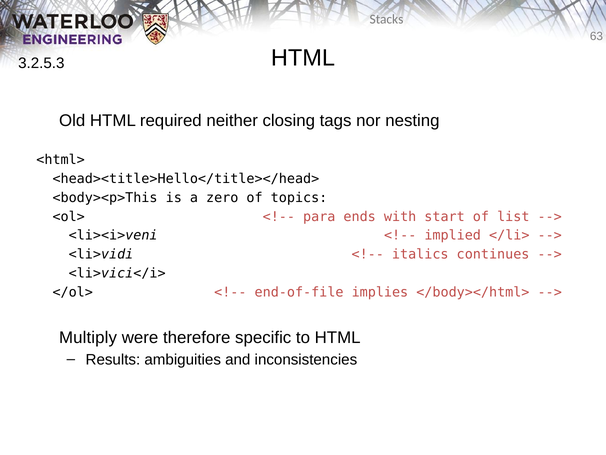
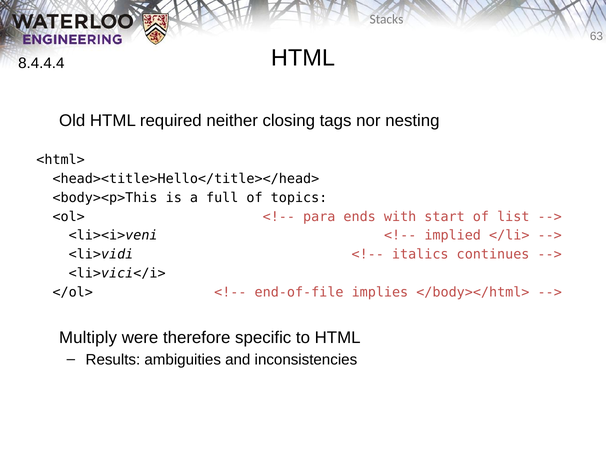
3.2.5.3: 3.2.5.3 -> 8.4.4.4
zero: zero -> full
